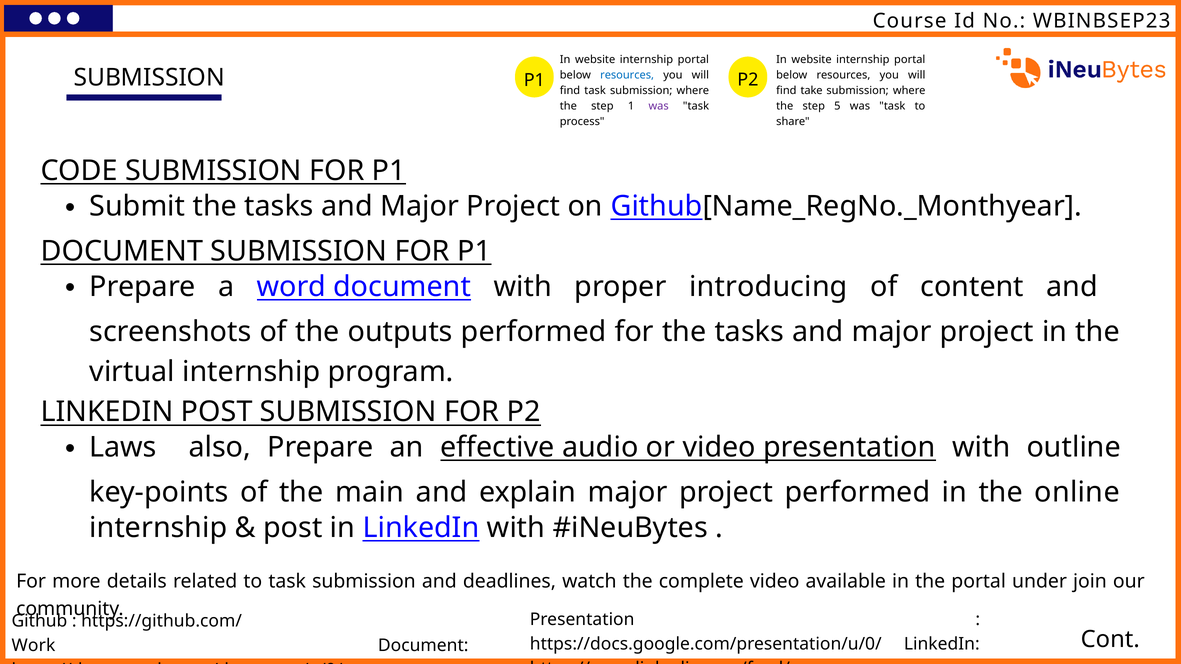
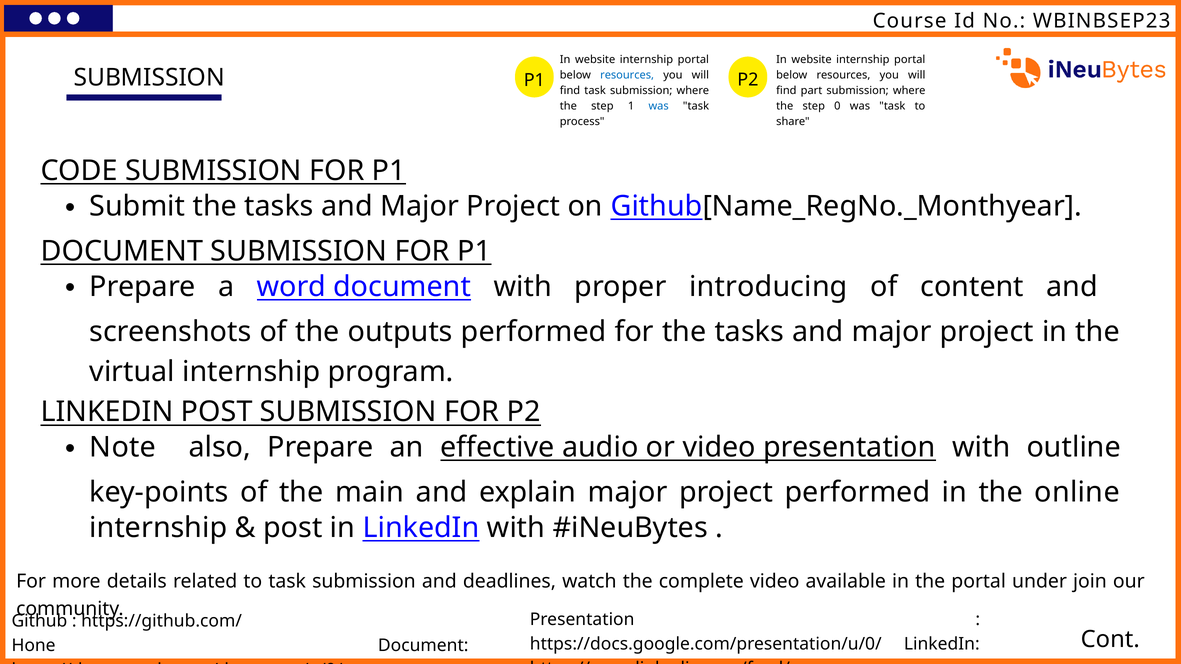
take: take -> part
was at (659, 106) colour: purple -> blue
5: 5 -> 0
Laws: Laws -> Note
Work: Work -> Hone
